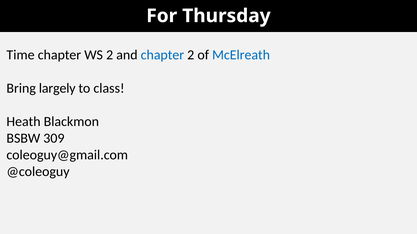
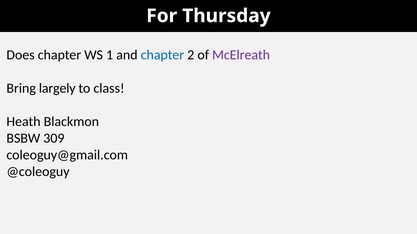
Time: Time -> Does
WS 2: 2 -> 1
McElreath colour: blue -> purple
